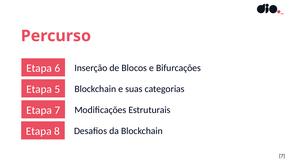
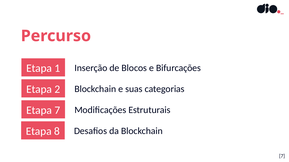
6: 6 -> 1
5: 5 -> 2
